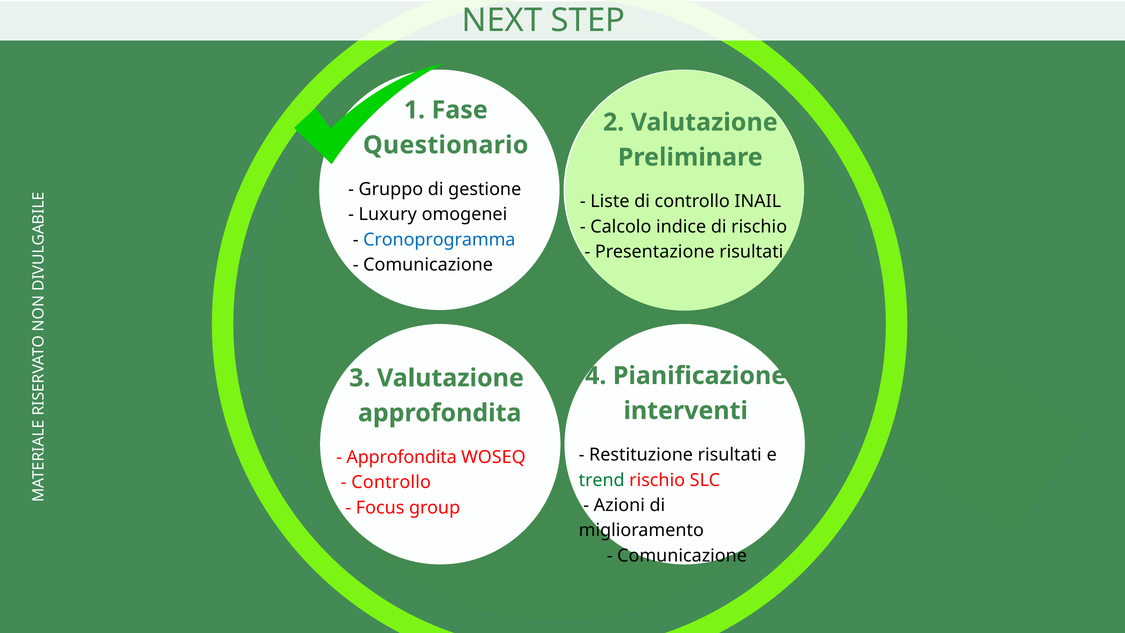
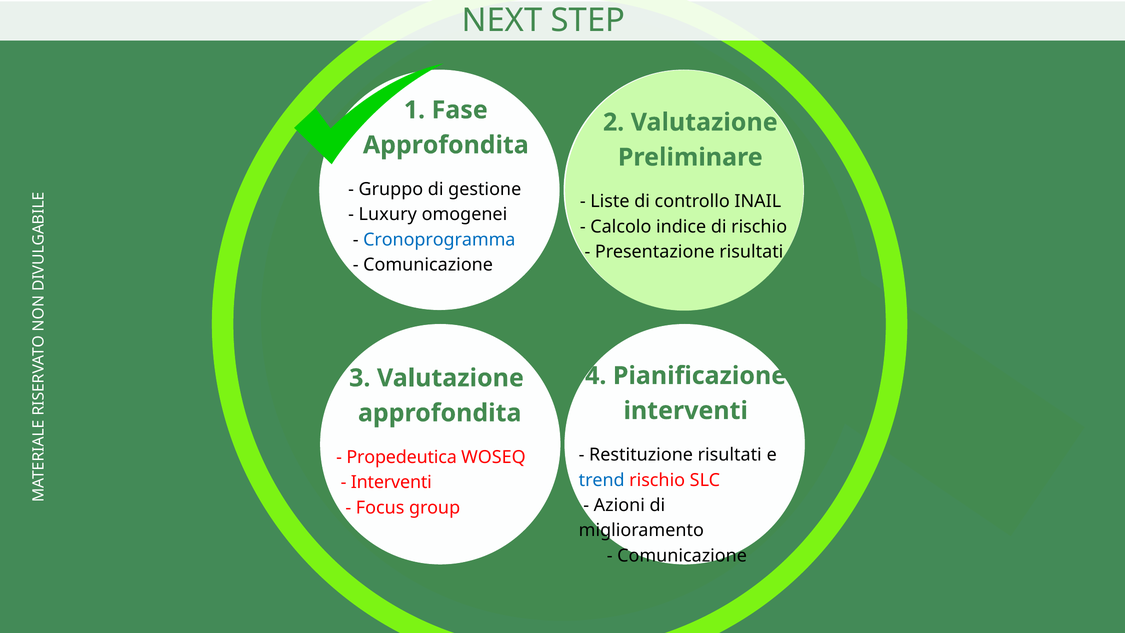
Questionario at (446, 145): Questionario -> Approfondita
Approfondita at (402, 457): Approfondita -> Propedeutica
trend colour: green -> blue
Controllo at (391, 482): Controllo -> Interventi
